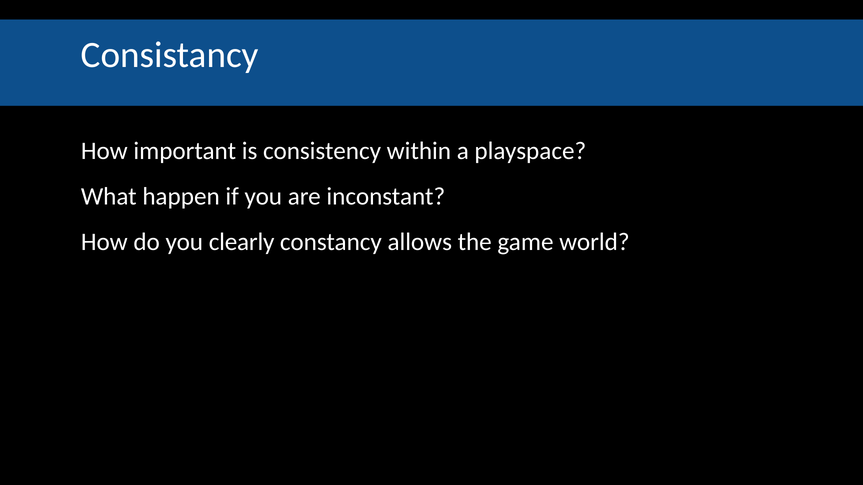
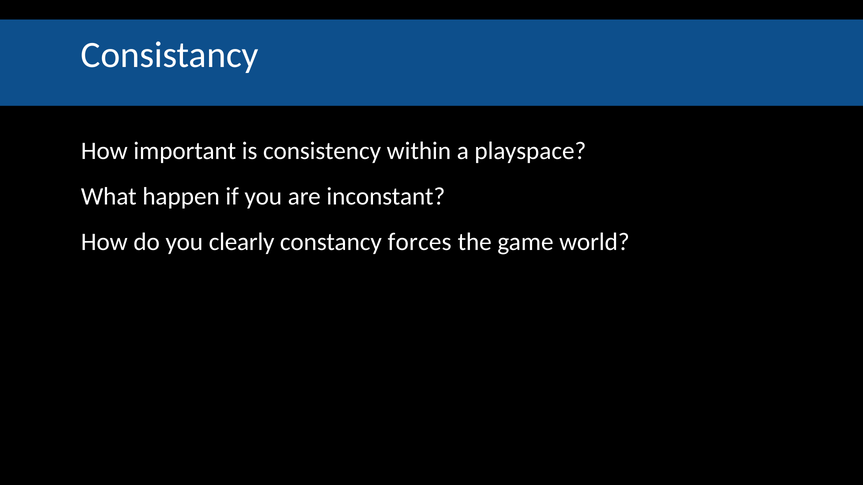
allows: allows -> forces
